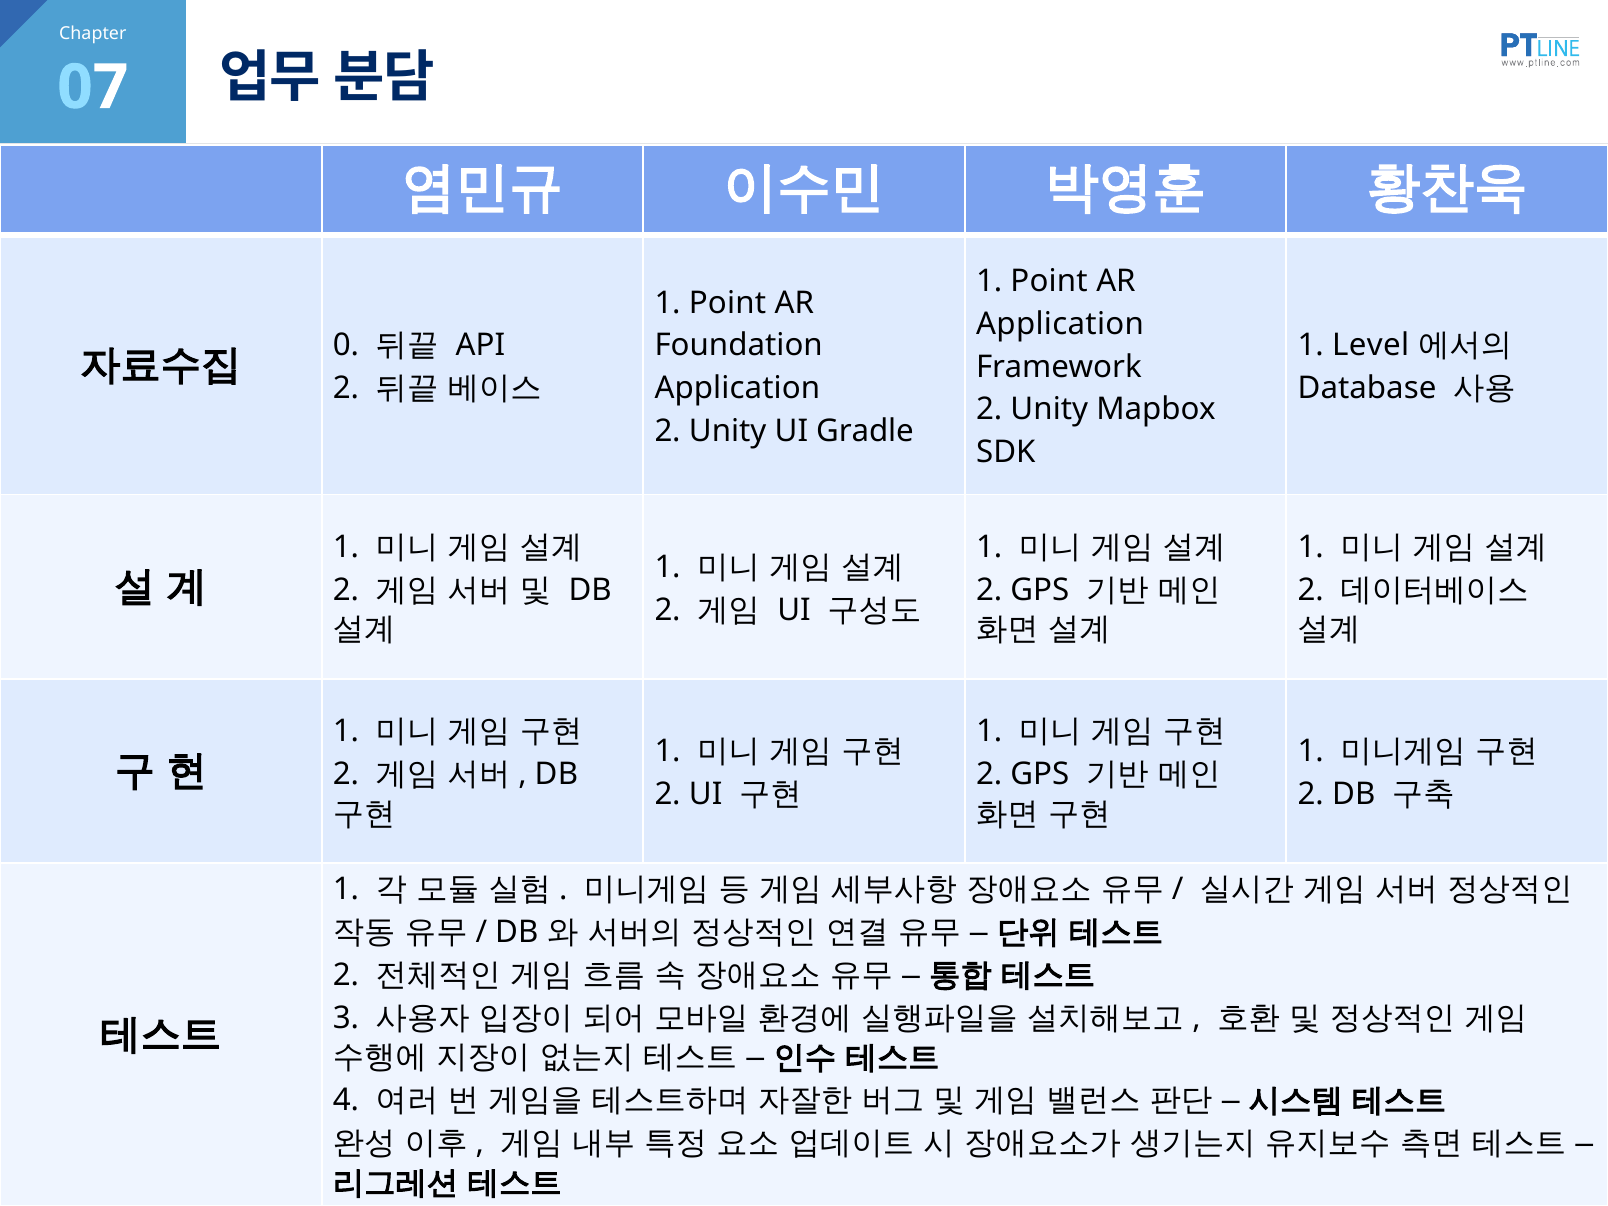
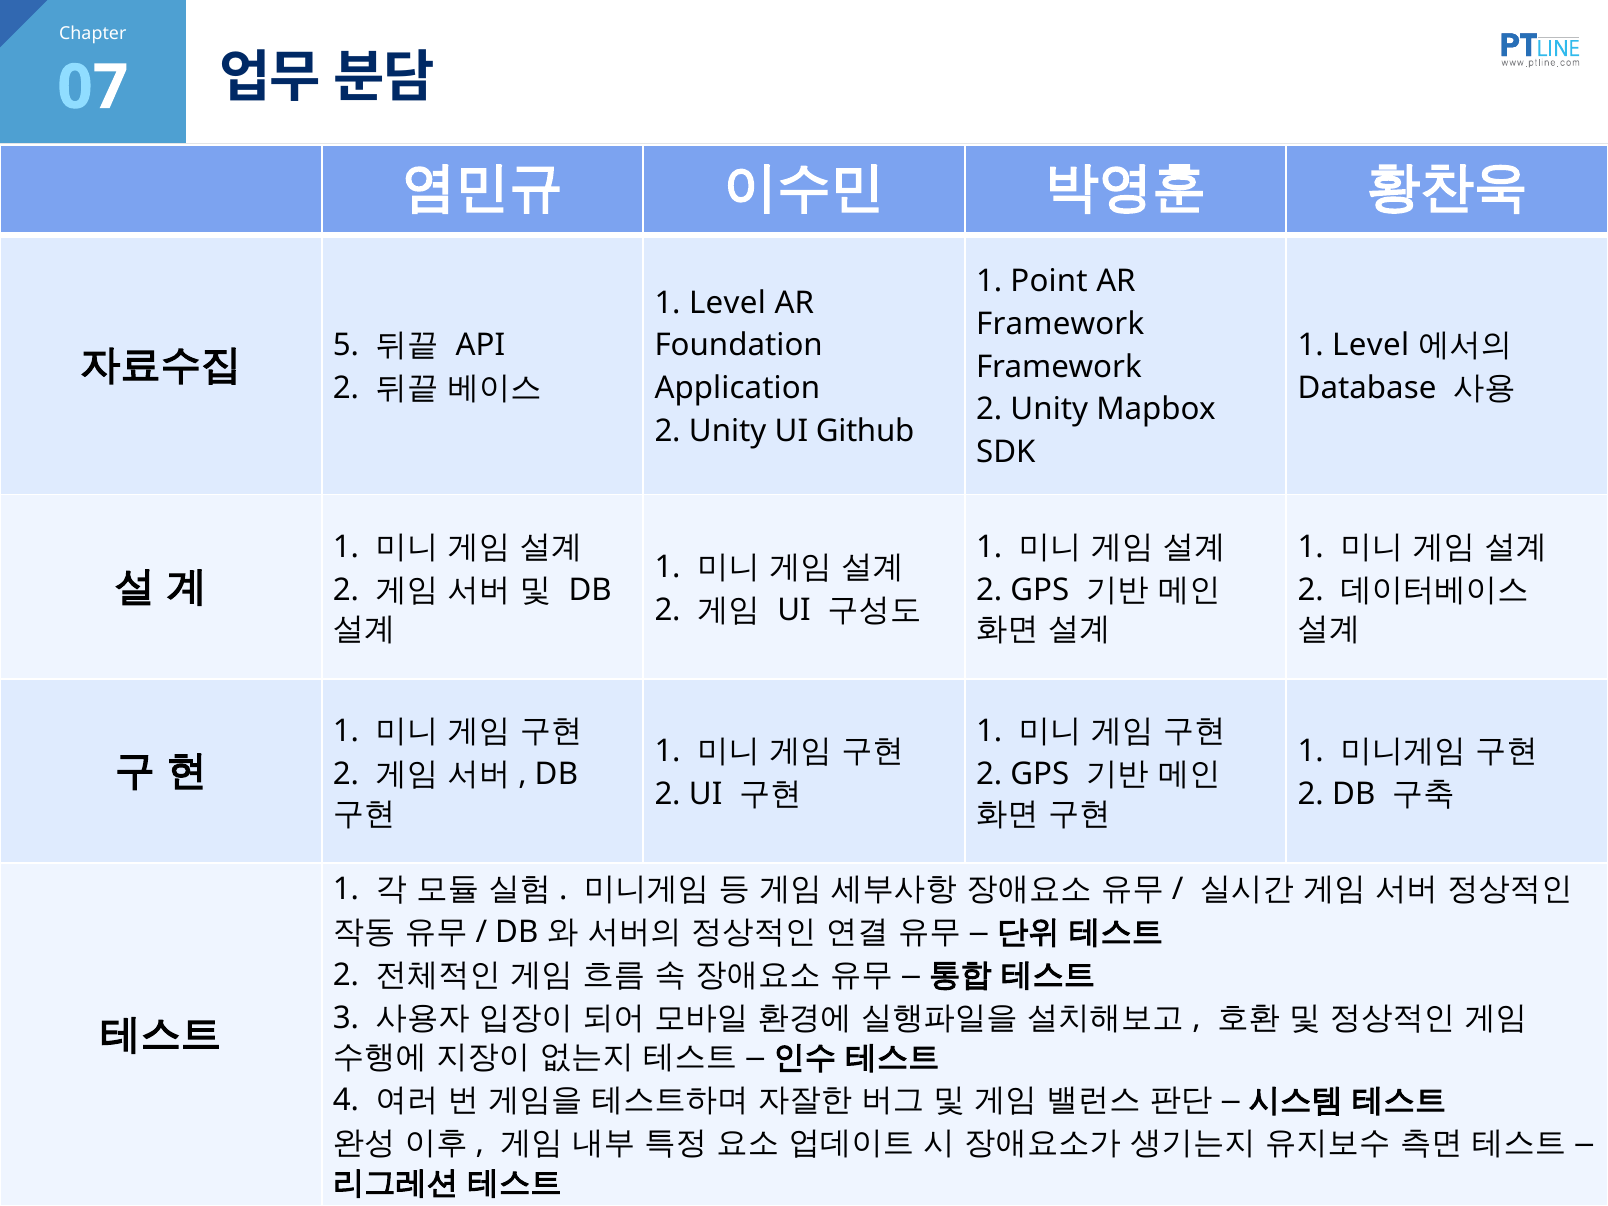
Point at (727, 303): Point -> Level
Application at (1060, 324): Application -> Framework
0: 0 -> 5
Gradle: Gradle -> Github
